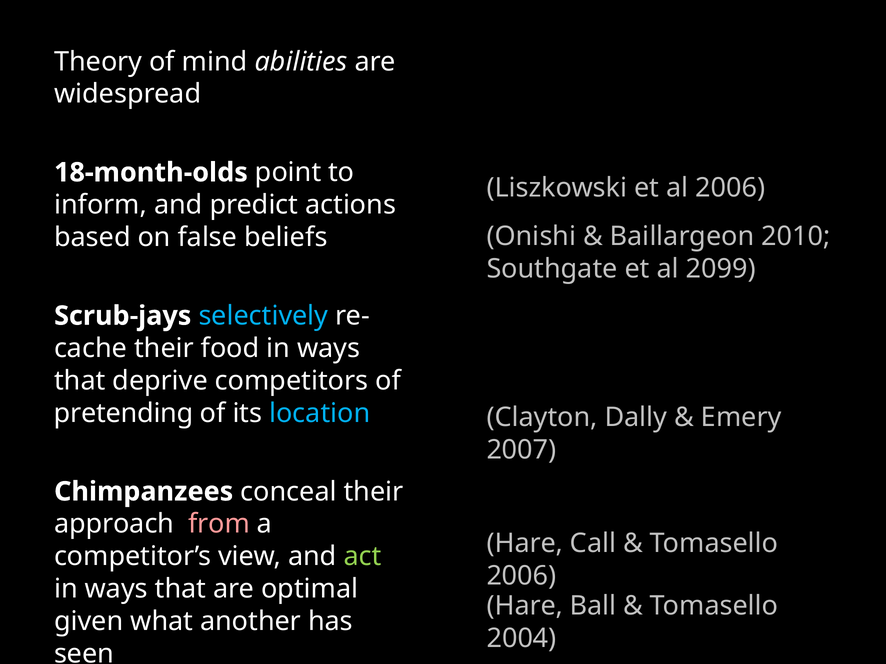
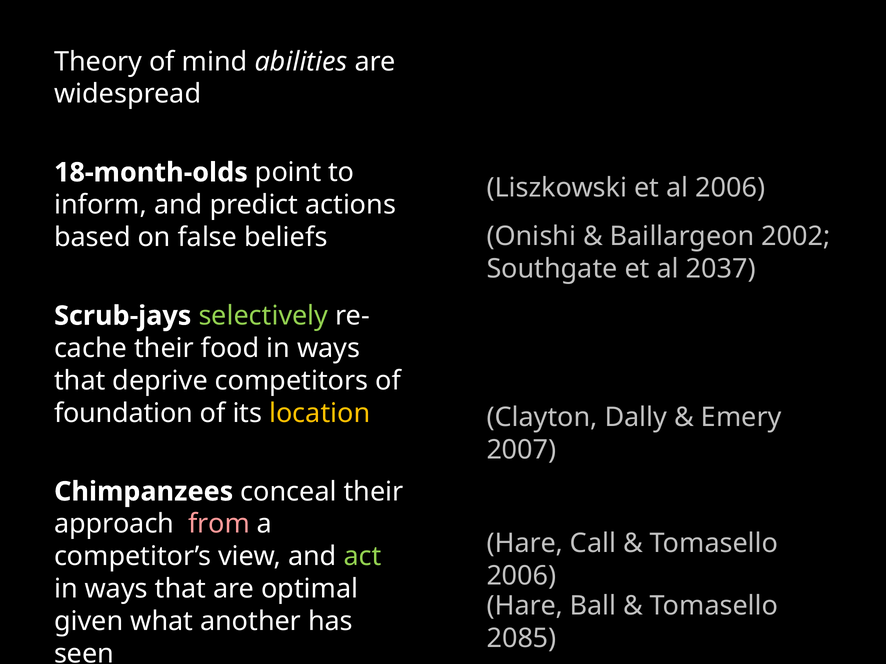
2010: 2010 -> 2002
2099: 2099 -> 2037
selectively colour: light blue -> light green
pretending: pretending -> foundation
location colour: light blue -> yellow
2004: 2004 -> 2085
